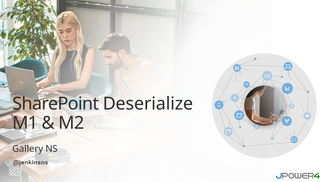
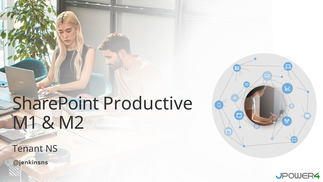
Deserialize: Deserialize -> Productive
Gallery: Gallery -> Tenant
